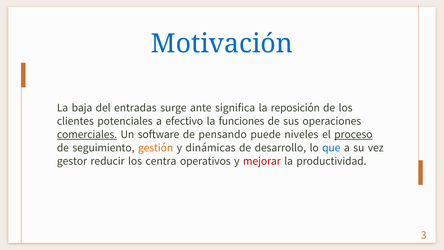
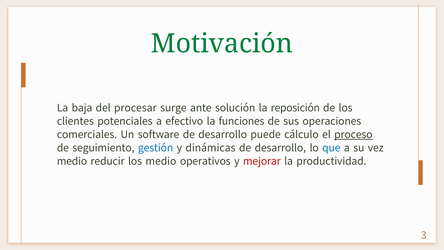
Motivación colour: blue -> green
entradas: entradas -> procesar
significa: significa -> solución
comerciales underline: present -> none
software de pensando: pensando -> desarrollo
niveles: niveles -> cálculo
gestión colour: orange -> blue
gestor at (72, 161): gestor -> medio
los centra: centra -> medio
